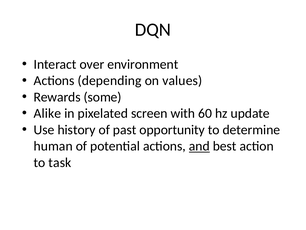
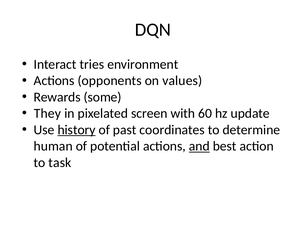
over: over -> tries
depending: depending -> opponents
Alike: Alike -> They
history underline: none -> present
opportunity: opportunity -> coordinates
